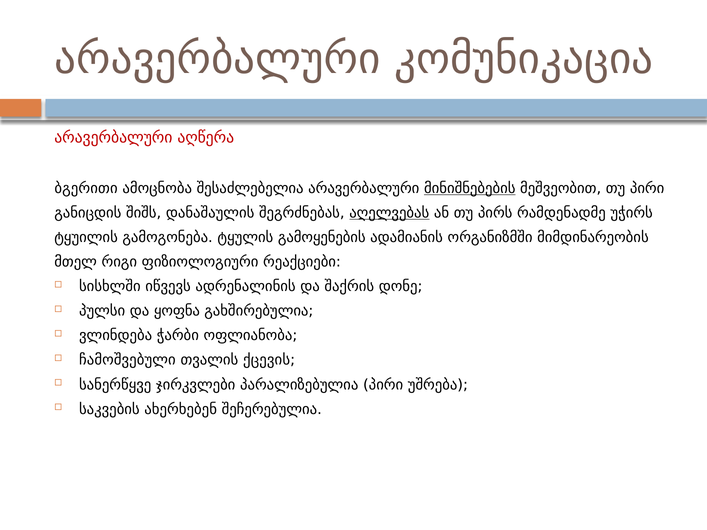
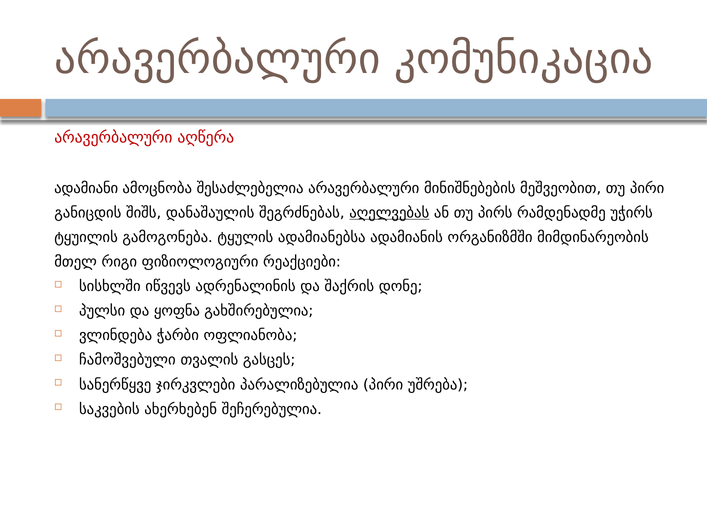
ბგერითი: ბგერითი -> ადამიანი
მინიშნებების underline: present -> none
გამოყენების: გამოყენების -> ადამიანებსა
ქცევის: ქცევის -> გასცეს
